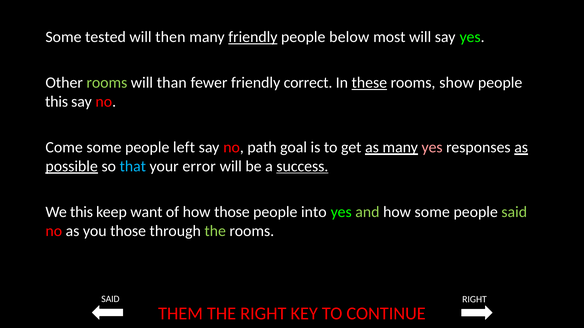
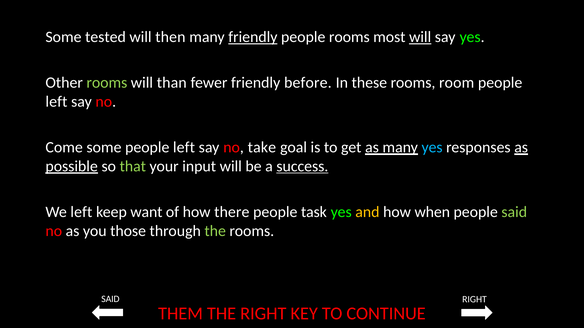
people below: below -> rooms
will at (420, 37) underline: none -> present
correct: correct -> before
these underline: present -> none
show: show -> room
this at (57, 102): this -> left
path: path -> take
yes at (432, 148) colour: pink -> light blue
that colour: light blue -> light green
error: error -> input
We this: this -> left
how those: those -> there
into: into -> task
and colour: light green -> yellow
how some: some -> when
